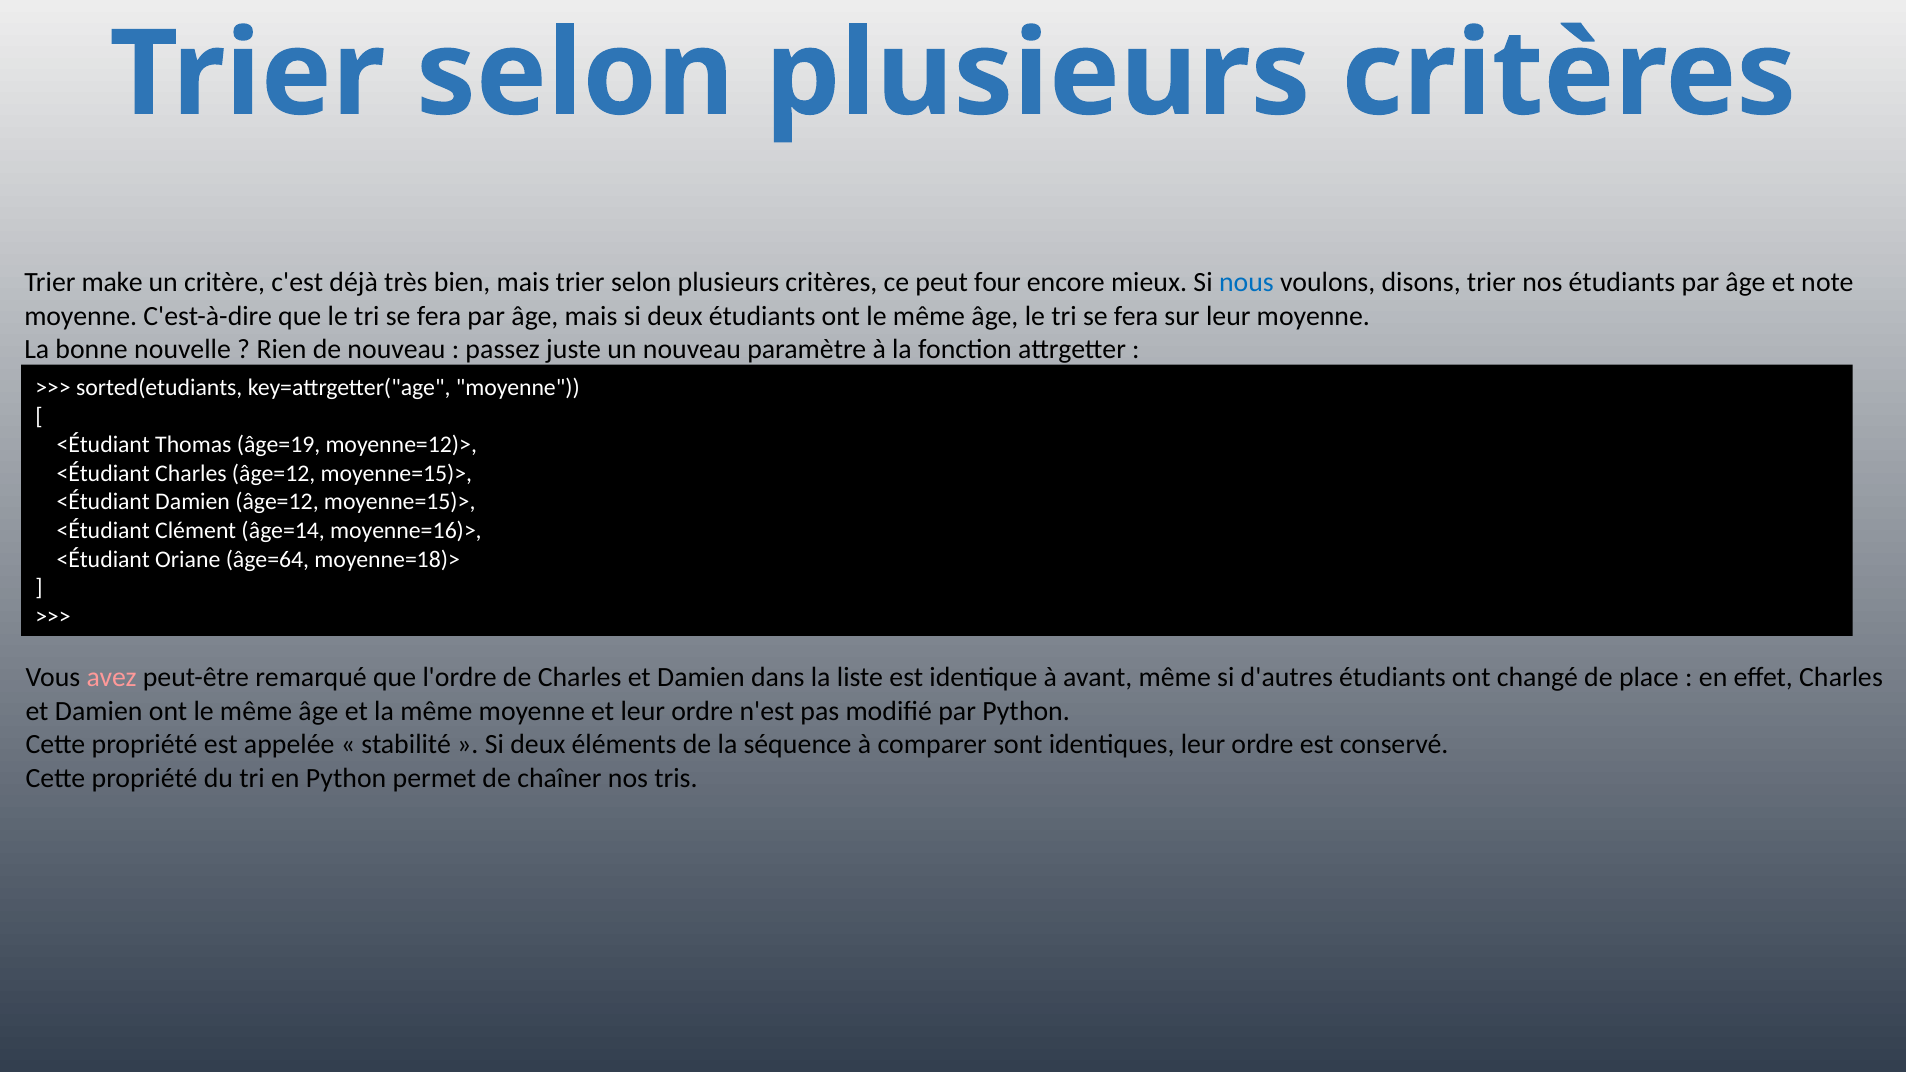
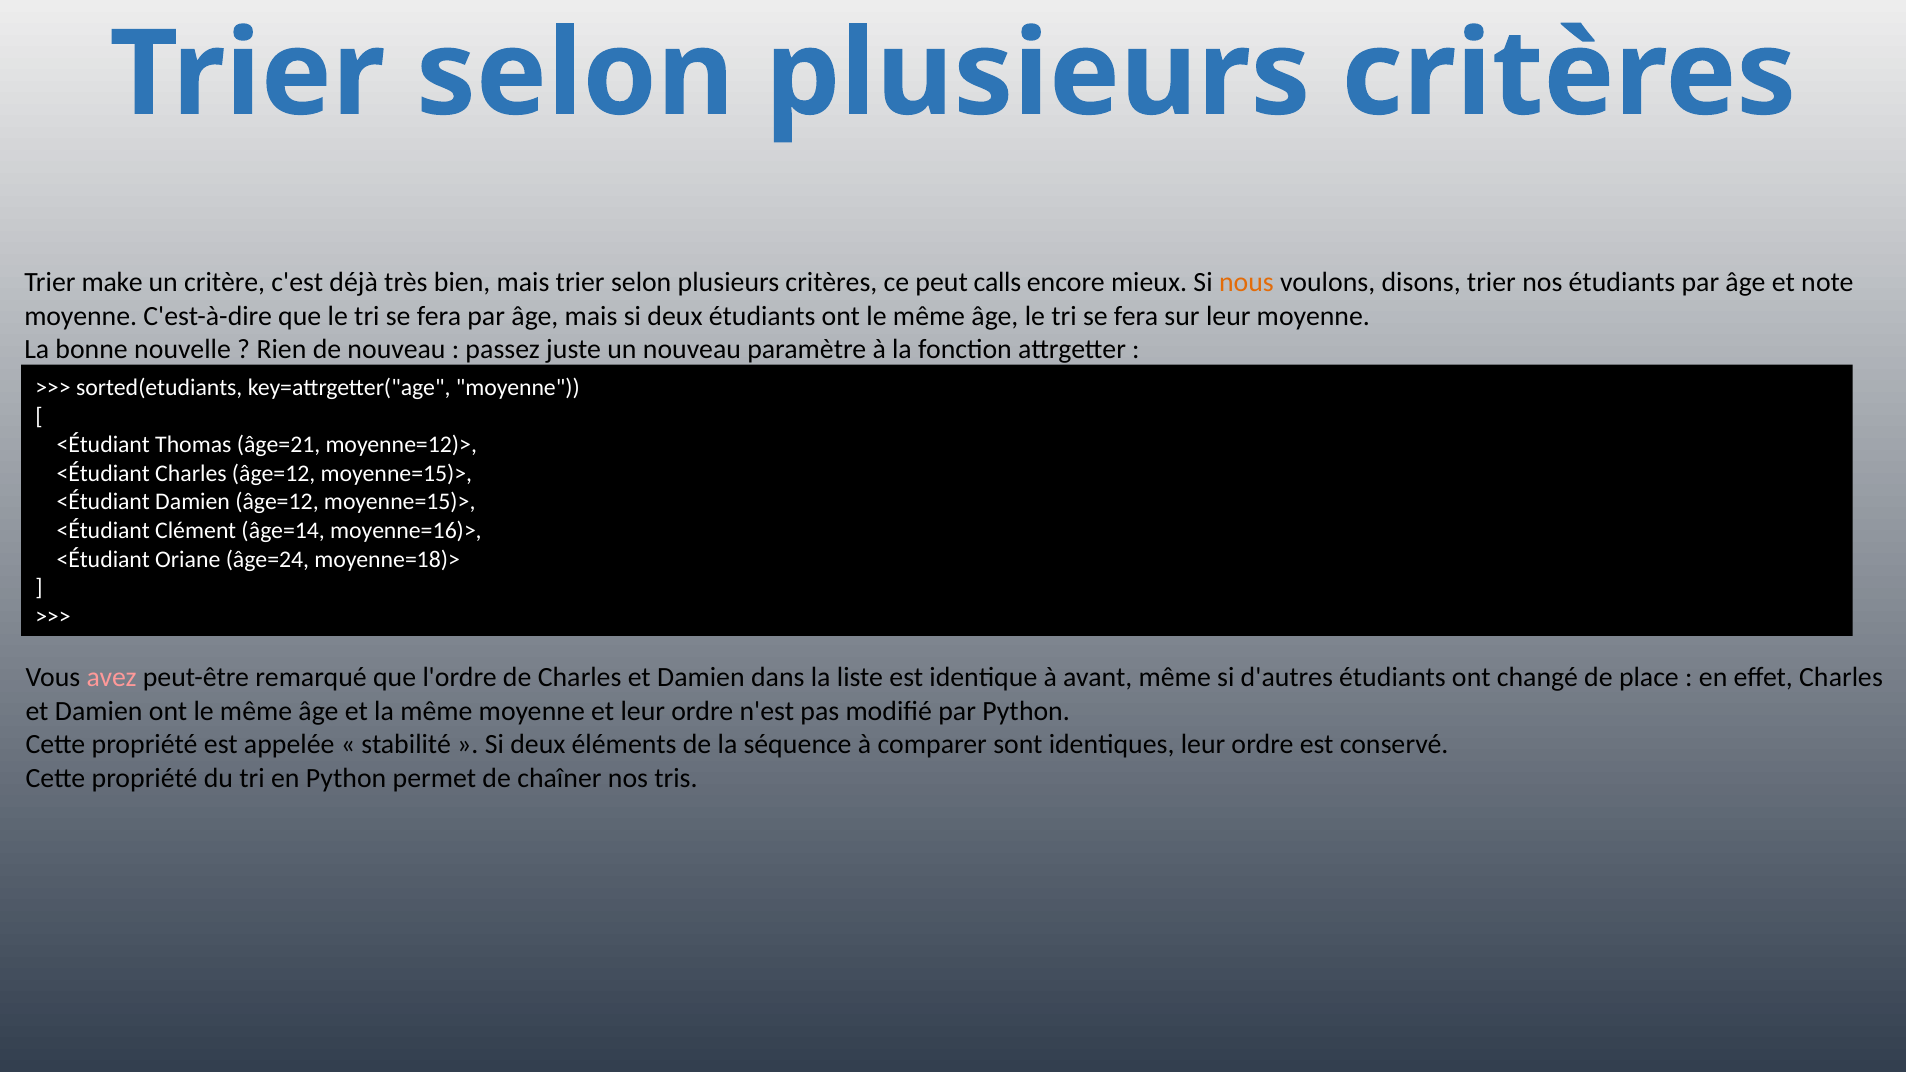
four: four -> calls
nous colour: blue -> orange
âge=19: âge=19 -> âge=21
âge=64: âge=64 -> âge=24
